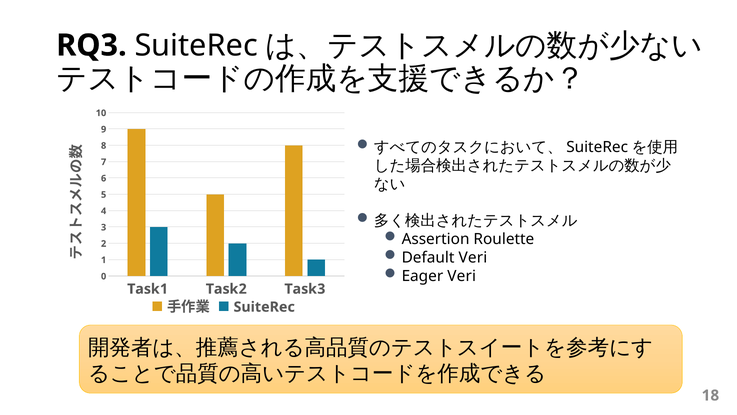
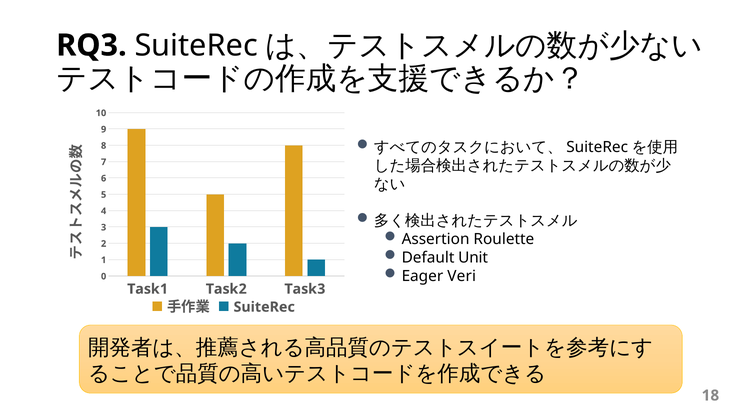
Default Veri: Veri -> Unit
